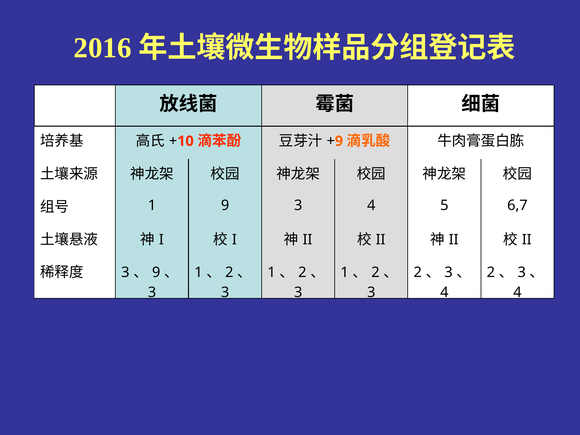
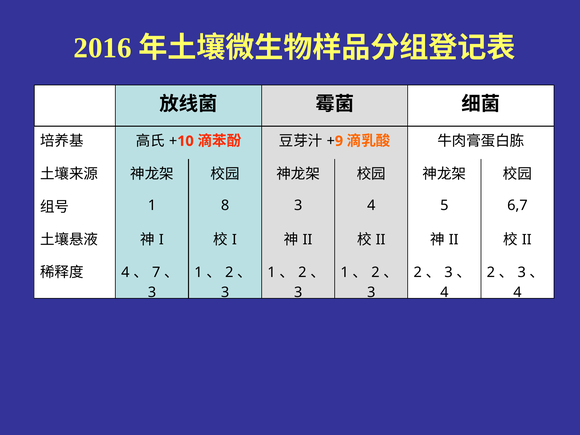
1 9: 9 -> 8
3 at (125, 273): 3 -> 4
9 at (156, 273): 9 -> 7
